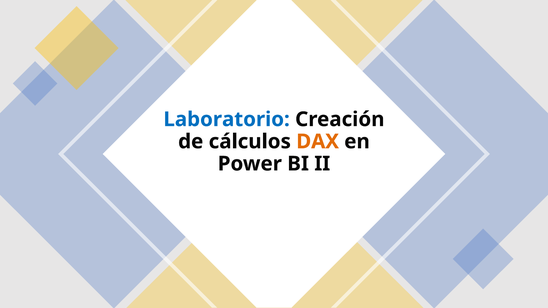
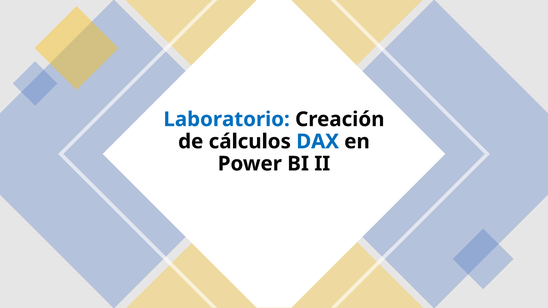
DAX colour: orange -> blue
